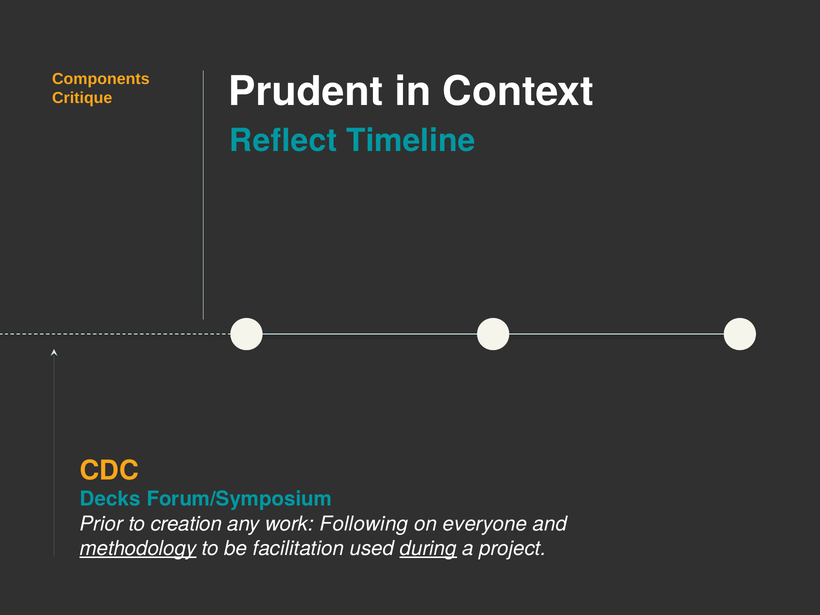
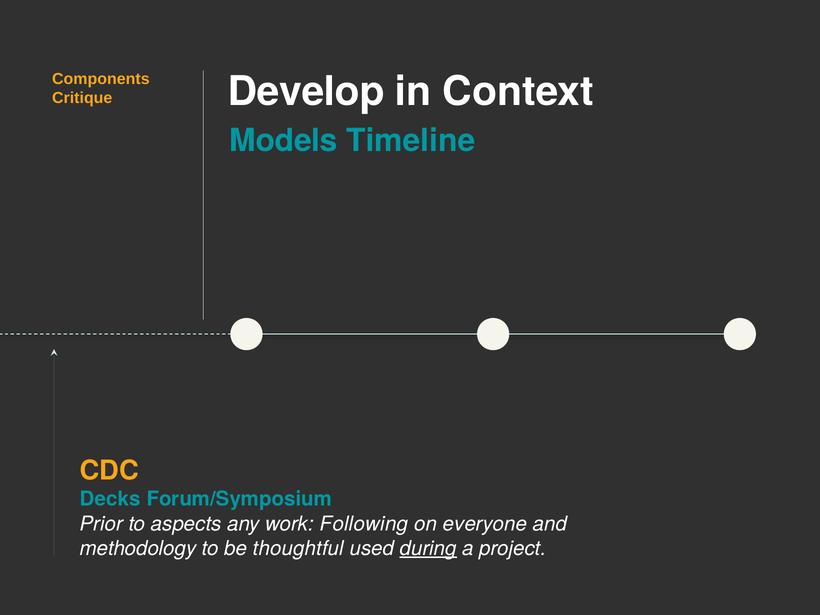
Prudent: Prudent -> Develop
Reflect: Reflect -> Models
creation: creation -> aspects
methodology underline: present -> none
facilitation: facilitation -> thoughtful
